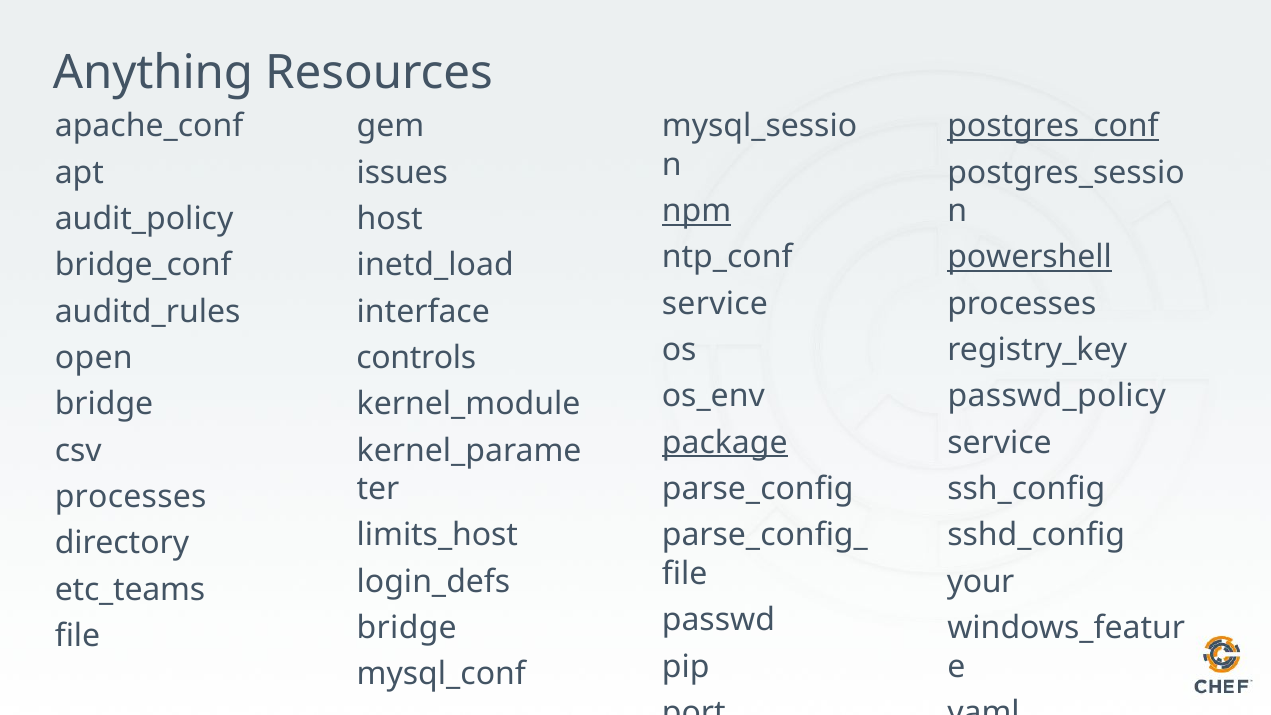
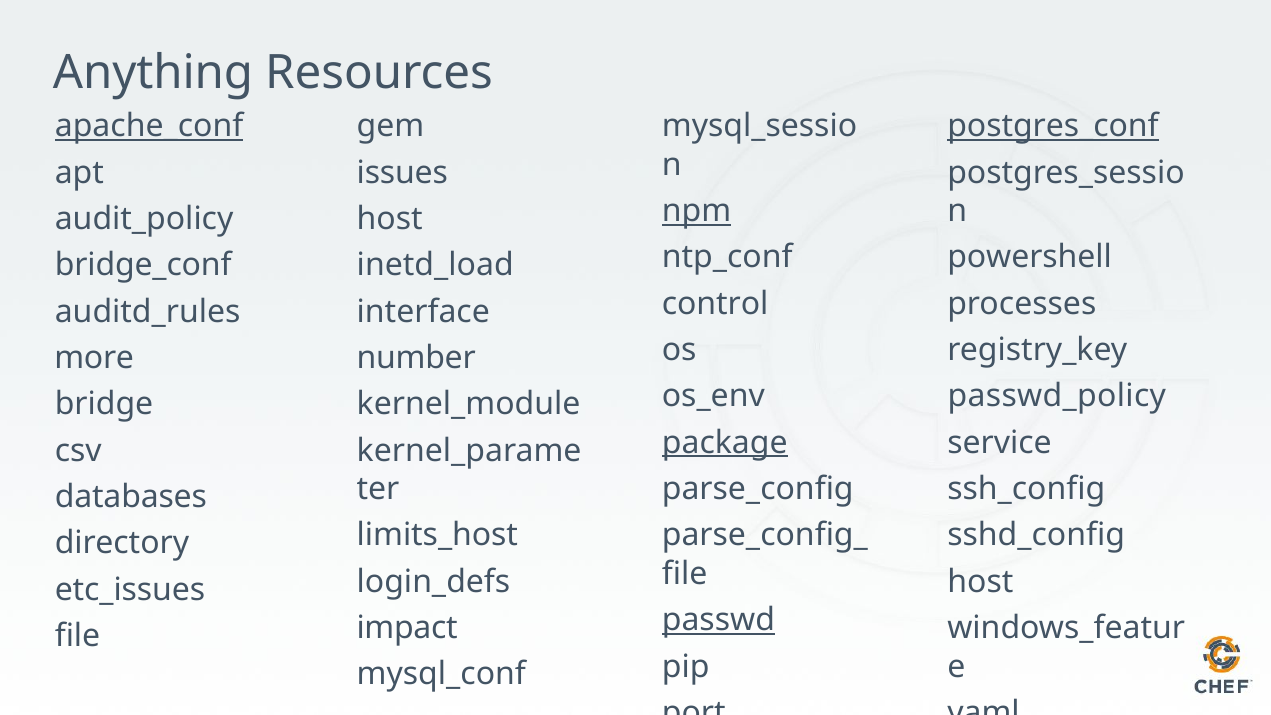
apache_conf underline: none -> present
powershell underline: present -> none
service at (715, 304): service -> control
open: open -> more
controls: controls -> number
processes at (131, 497): processes -> databases
your at (981, 582): your -> host
etc_teams: etc_teams -> etc_issues
passwd underline: none -> present
bridge at (407, 628): bridge -> impact
